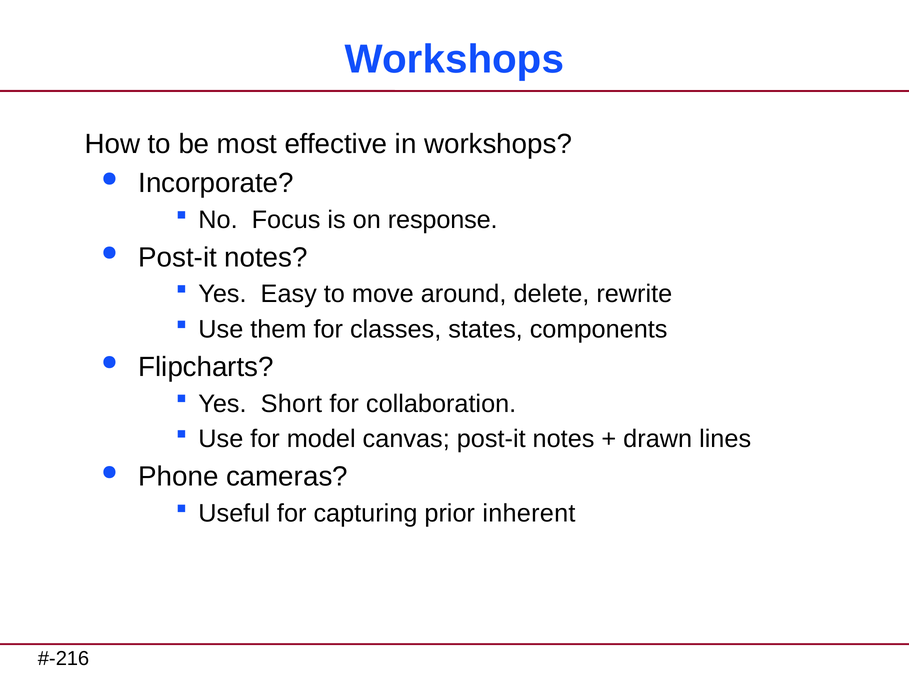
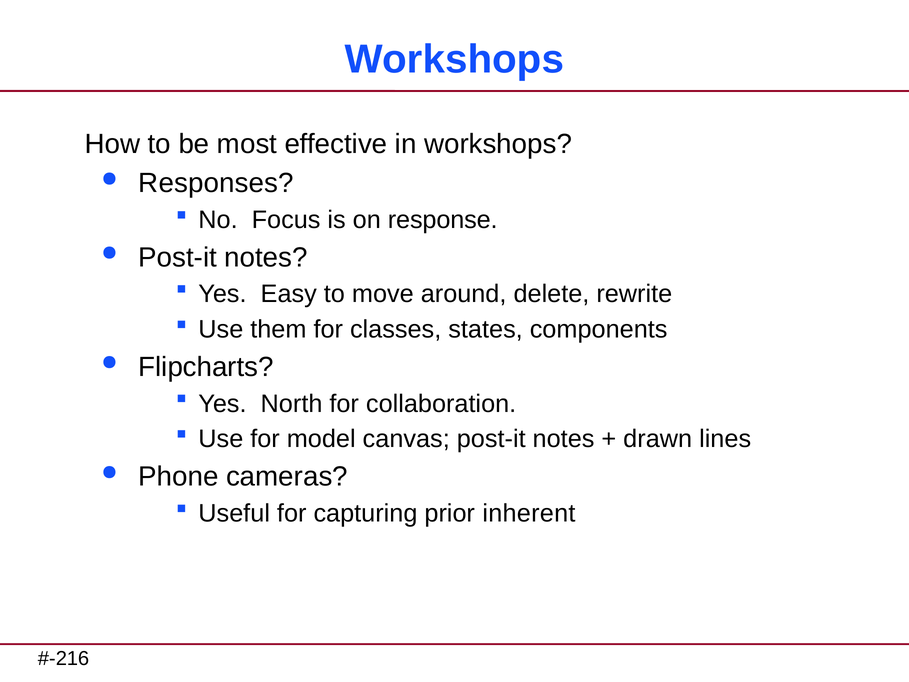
Incorporate: Incorporate -> Responses
Short: Short -> North
